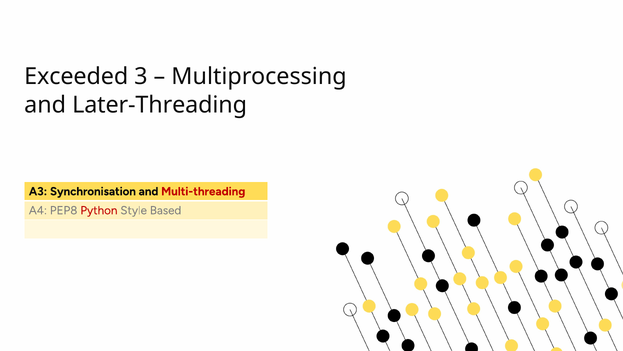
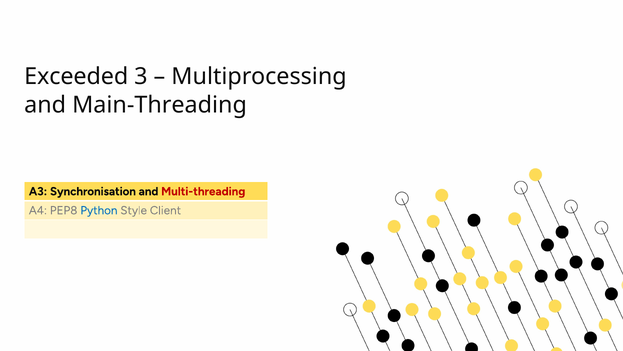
Later-Threading: Later-Threading -> Main-Threading
Python colour: red -> blue
Based: Based -> Client
